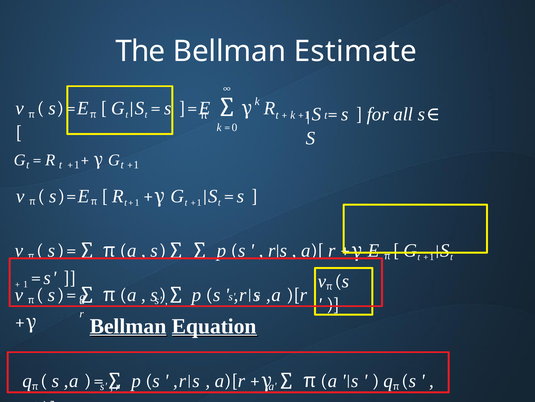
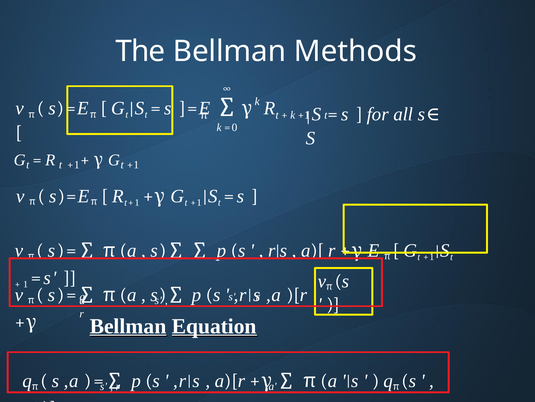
Estimate: Estimate -> Methods
